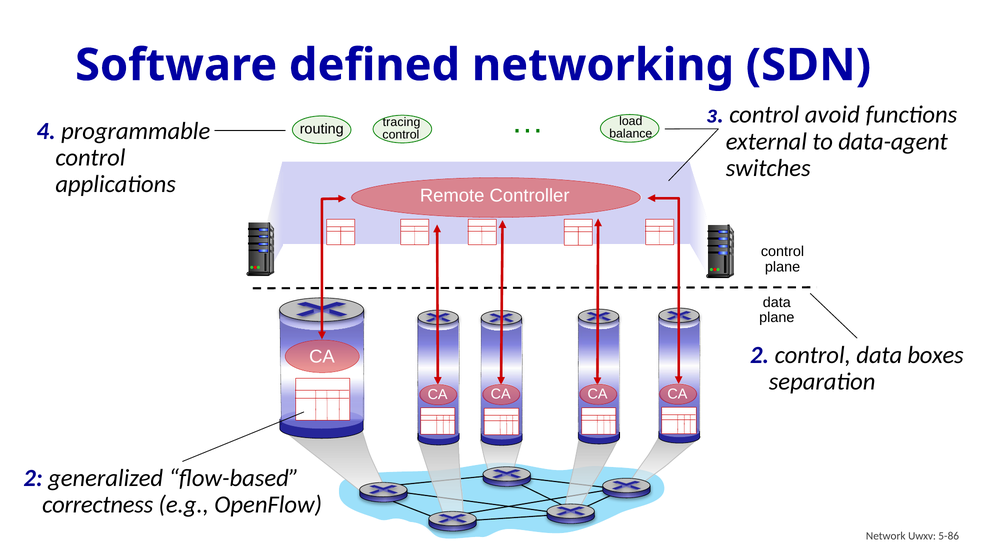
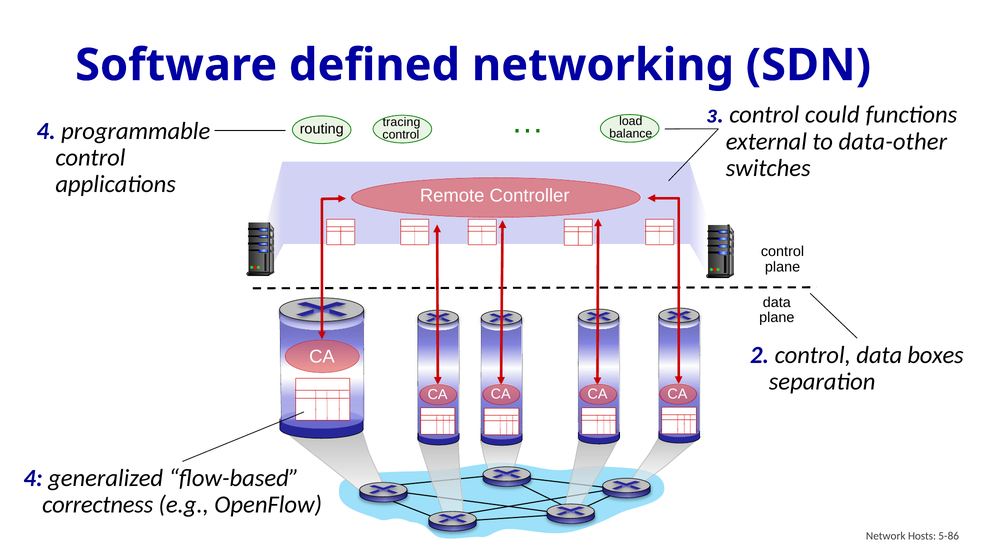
avoid: avoid -> could
data-agent: data-agent -> data-other
2 at (33, 478): 2 -> 4
Uwxv: Uwxv -> Hosts
